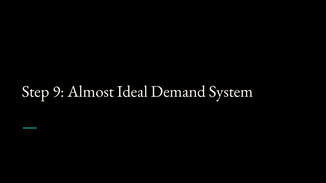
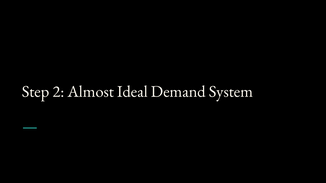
9: 9 -> 2
